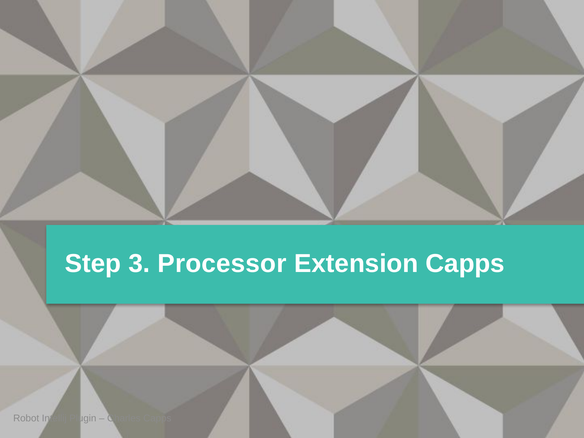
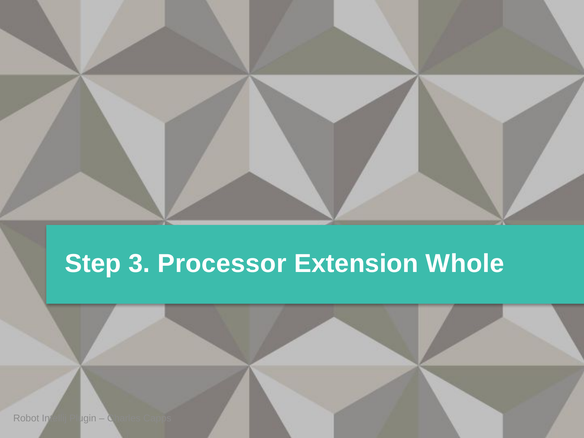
Extension Capps: Capps -> Whole
